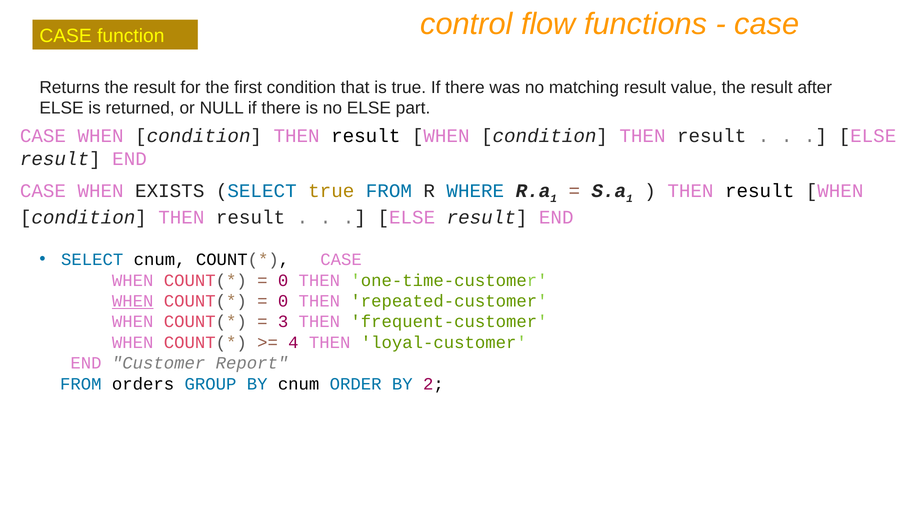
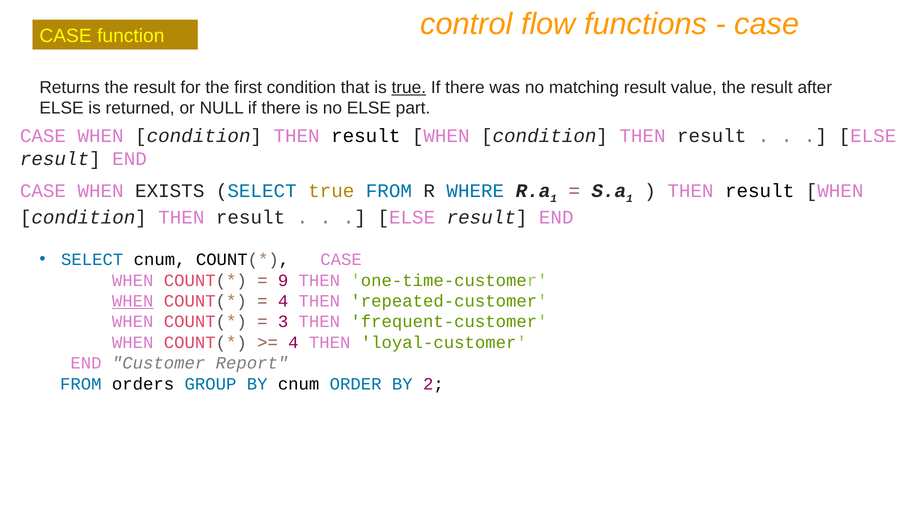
true at (409, 88) underline: none -> present
0 at (283, 281): 0 -> 9
0 at (283, 301): 0 -> 4
